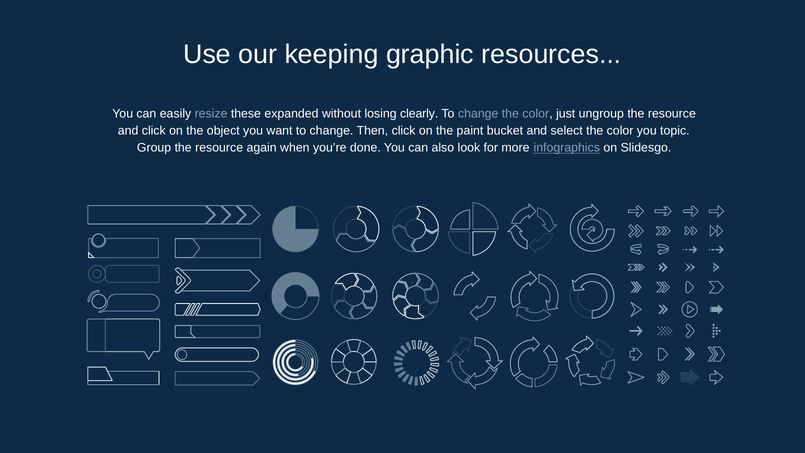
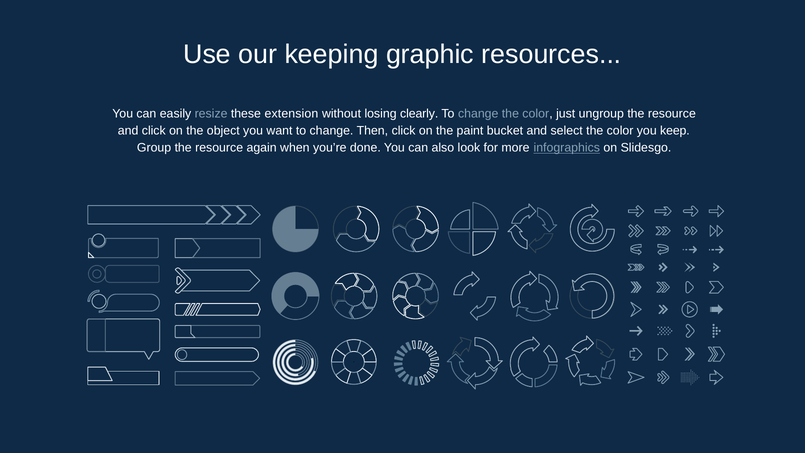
expanded: expanded -> extension
topic: topic -> keep
